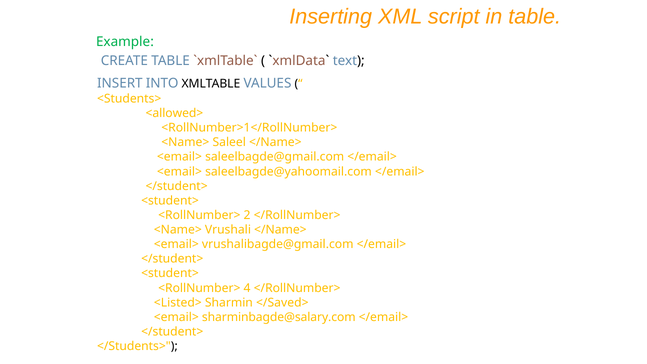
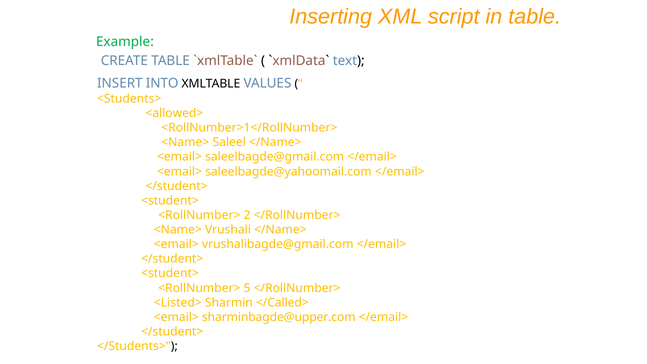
4: 4 -> 5
</Saved>: </Saved> -> </Called>
sharminbagde@salary.com: sharminbagde@salary.com -> sharminbagde@upper.com
